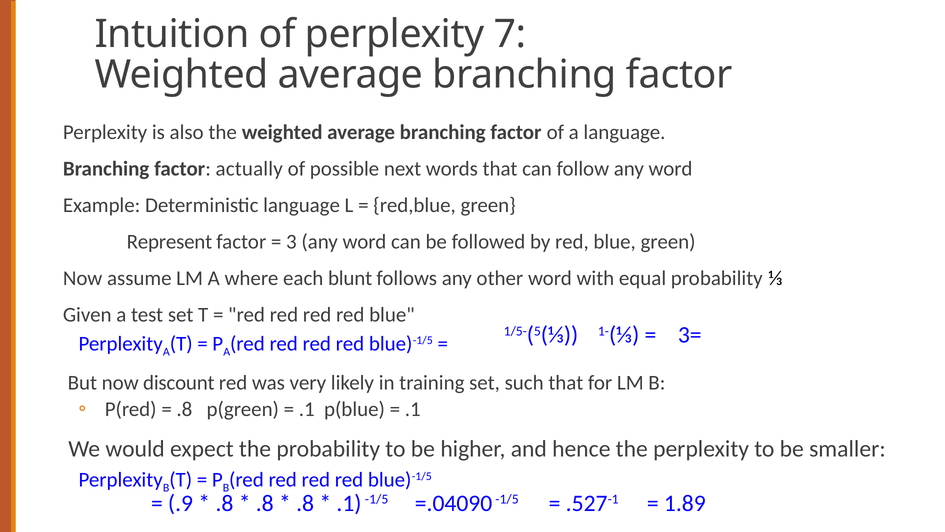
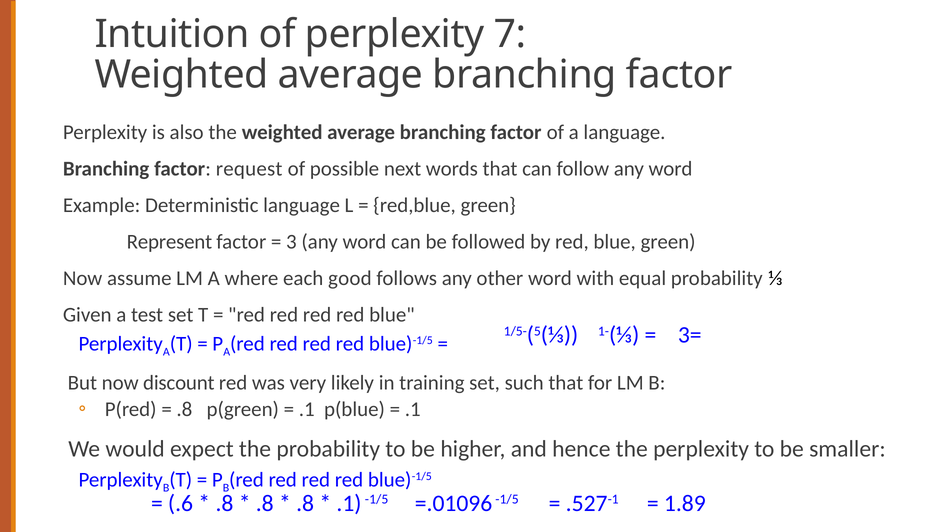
actually: actually -> request
blunt: blunt -> good
.9: .9 -> .6
=.04090: =.04090 -> =.01096
